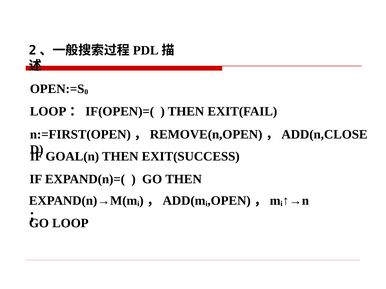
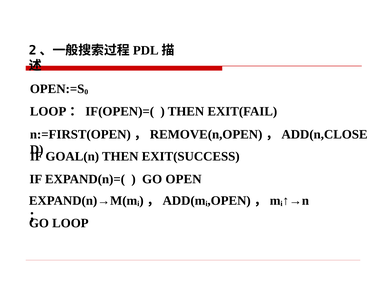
GO THEN: THEN -> OPEN
